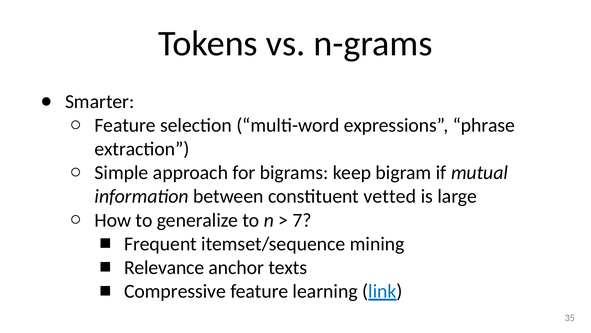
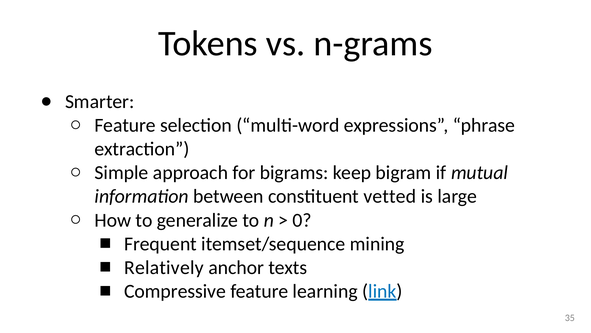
7: 7 -> 0
Relevance: Relevance -> Relatively
